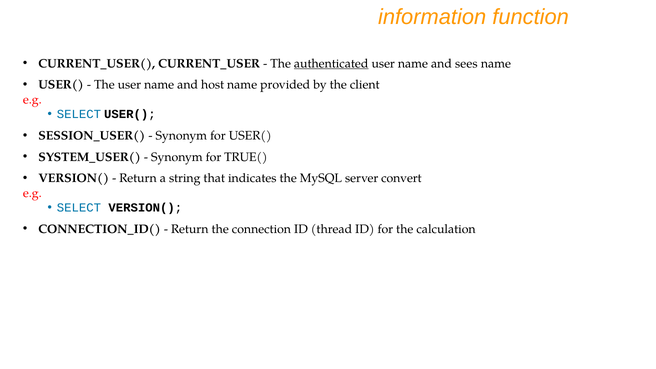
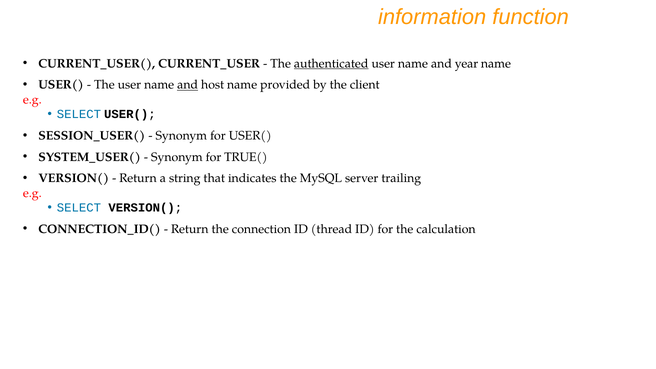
sees: sees -> year
and at (188, 85) underline: none -> present
convert: convert -> trailing
